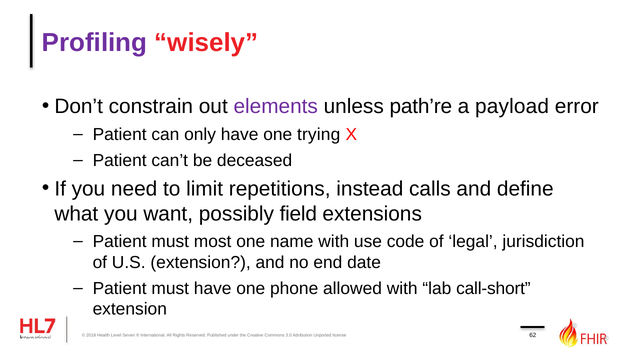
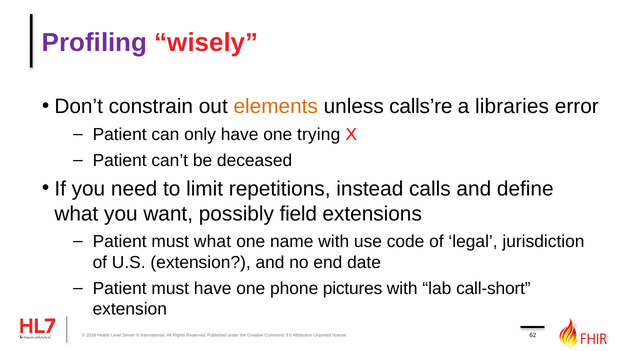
elements colour: purple -> orange
path’re: path’re -> calls’re
payload: payload -> libraries
must most: most -> what
allowed: allowed -> pictures
